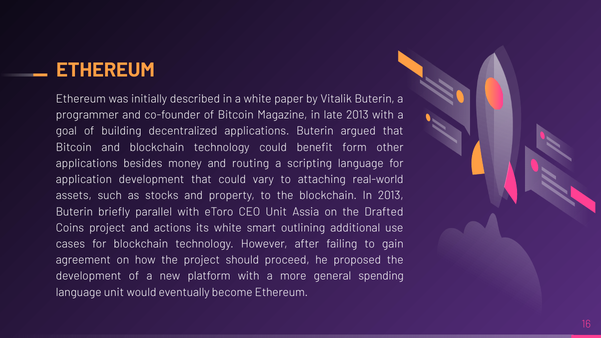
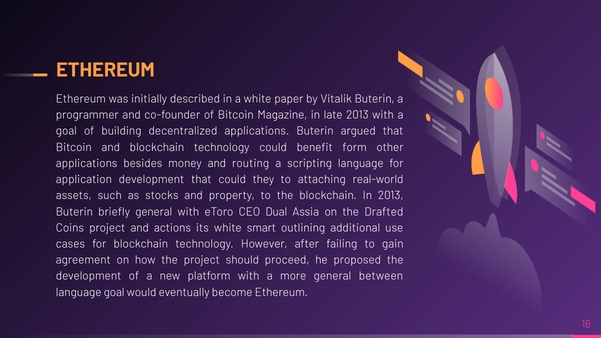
vary: vary -> they
briefly parallel: parallel -> general
CEO Unit: Unit -> Dual
spending: spending -> between
language unit: unit -> goal
